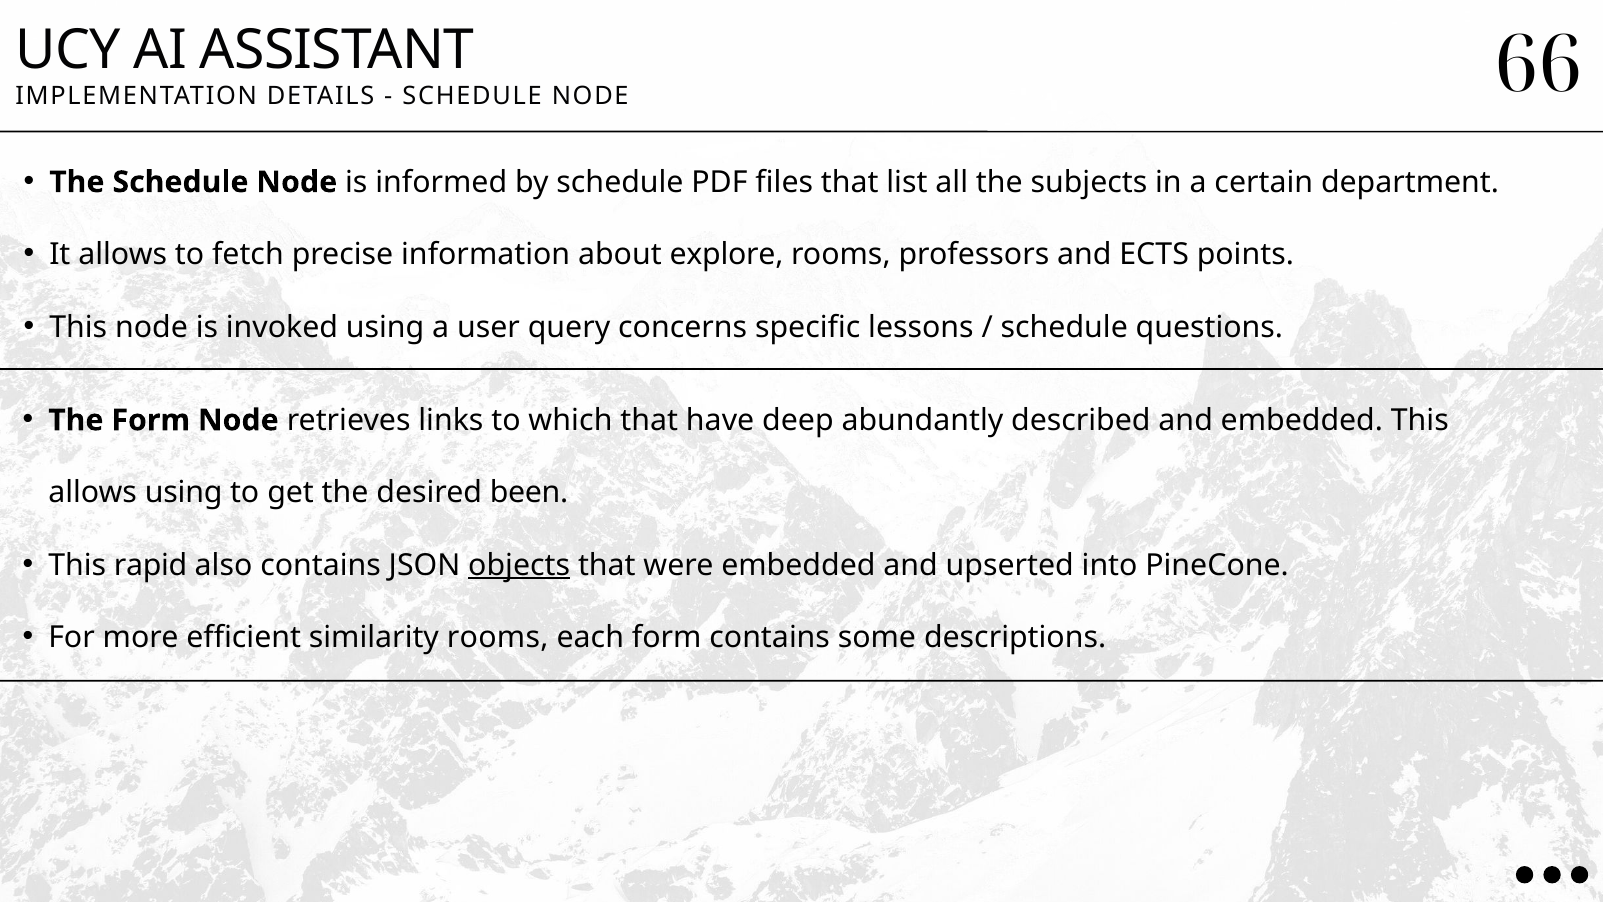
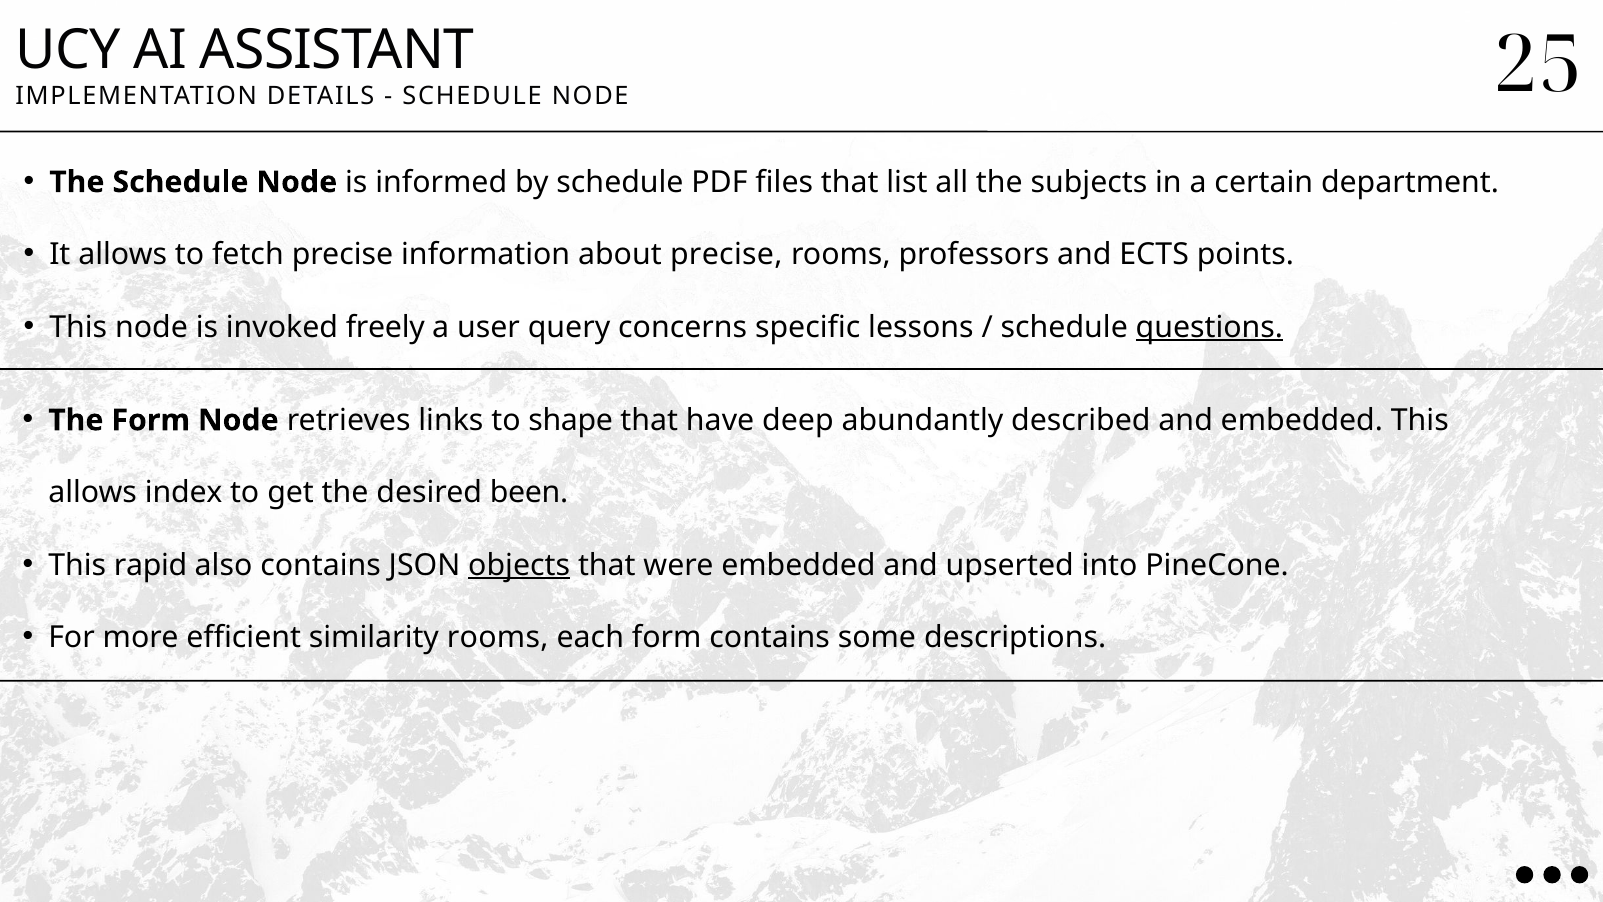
66: 66 -> 25
about explore: explore -> precise
invoked using: using -> freely
questions underline: none -> present
which: which -> shape
allows using: using -> index
